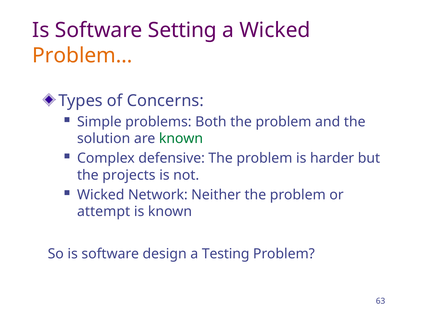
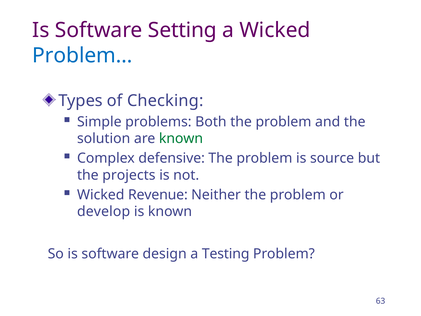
Problem… colour: orange -> blue
Concerns: Concerns -> Checking
harder: harder -> source
Network: Network -> Revenue
attempt: attempt -> develop
